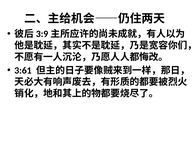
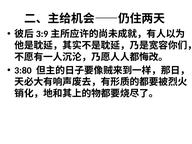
3:61: 3:61 -> 3:80
